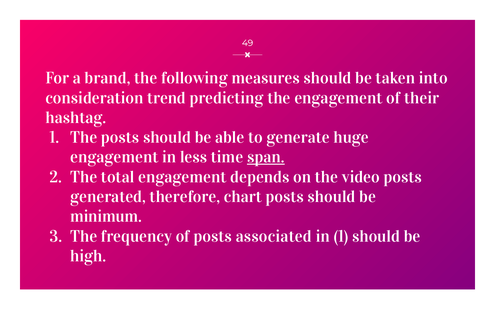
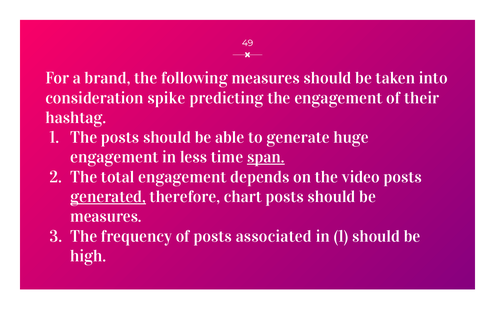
trend: trend -> spike
generated underline: none -> present
minimum at (106, 217): minimum -> measures
